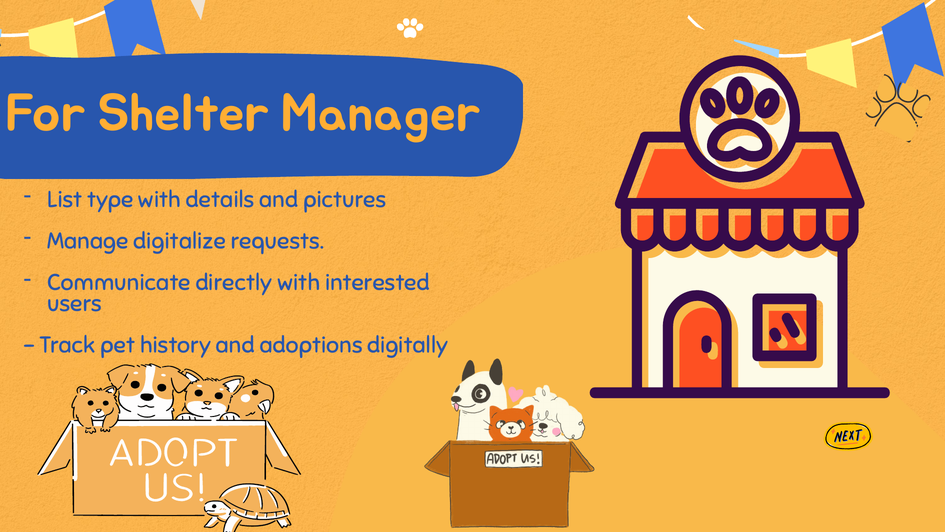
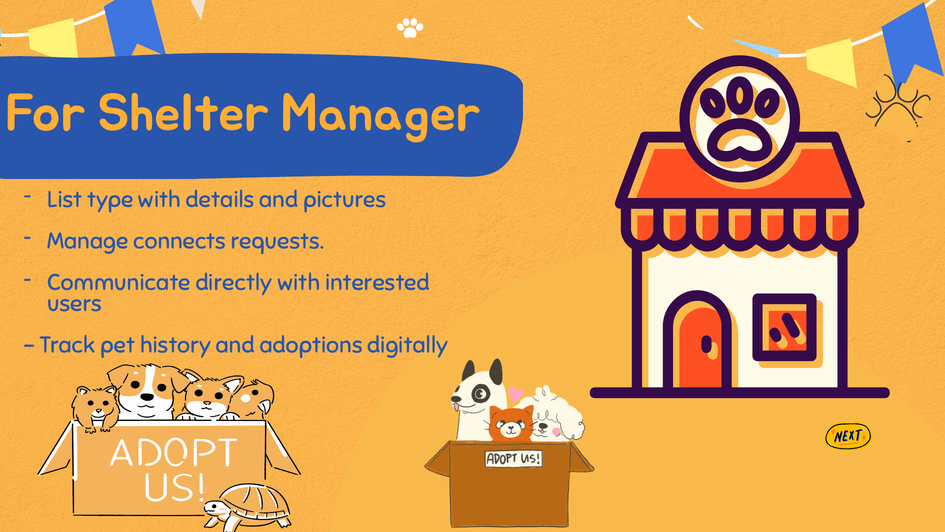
digitalize: digitalize -> connects
